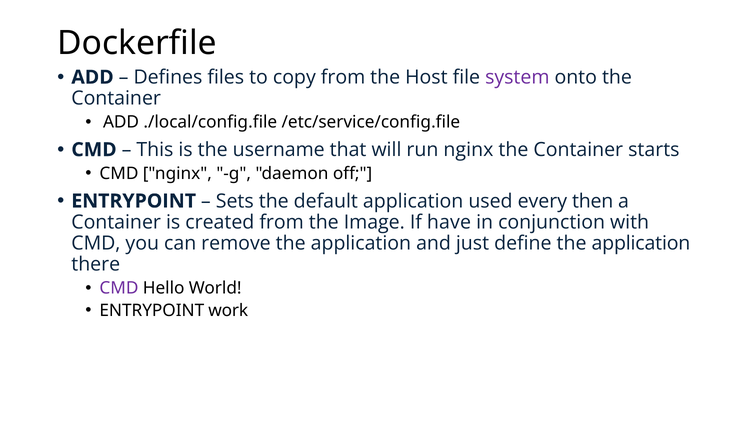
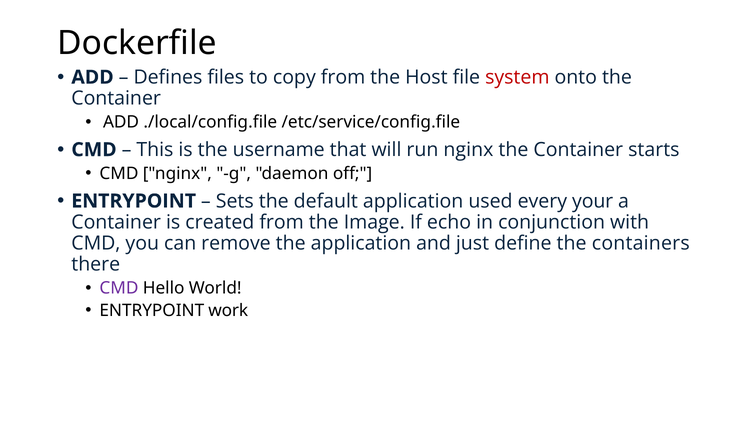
system colour: purple -> red
then: then -> your
have: have -> echo
define the application: application -> containers
